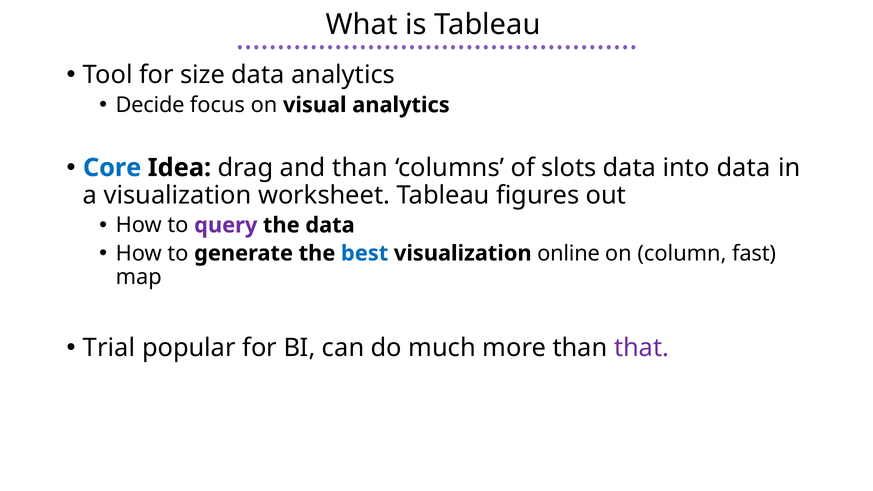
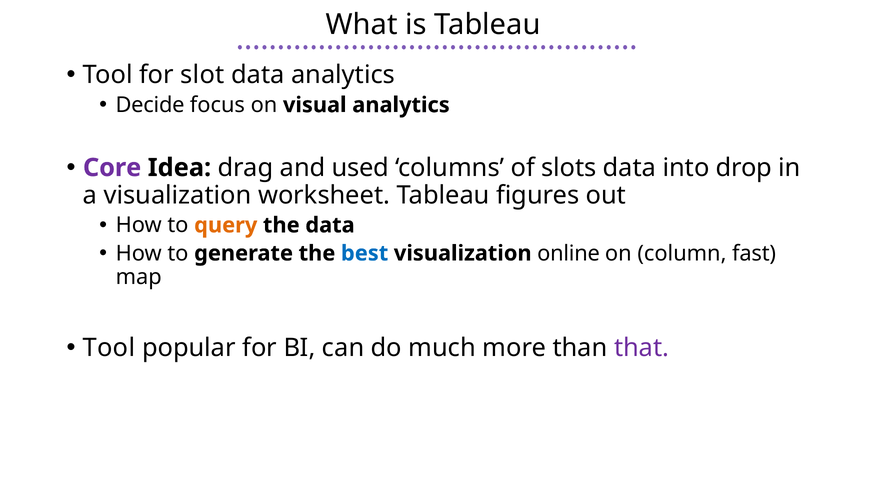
size: size -> slot
Core colour: blue -> purple
and than: than -> used
into data: data -> drop
query colour: purple -> orange
Trial at (109, 348): Trial -> Tool
